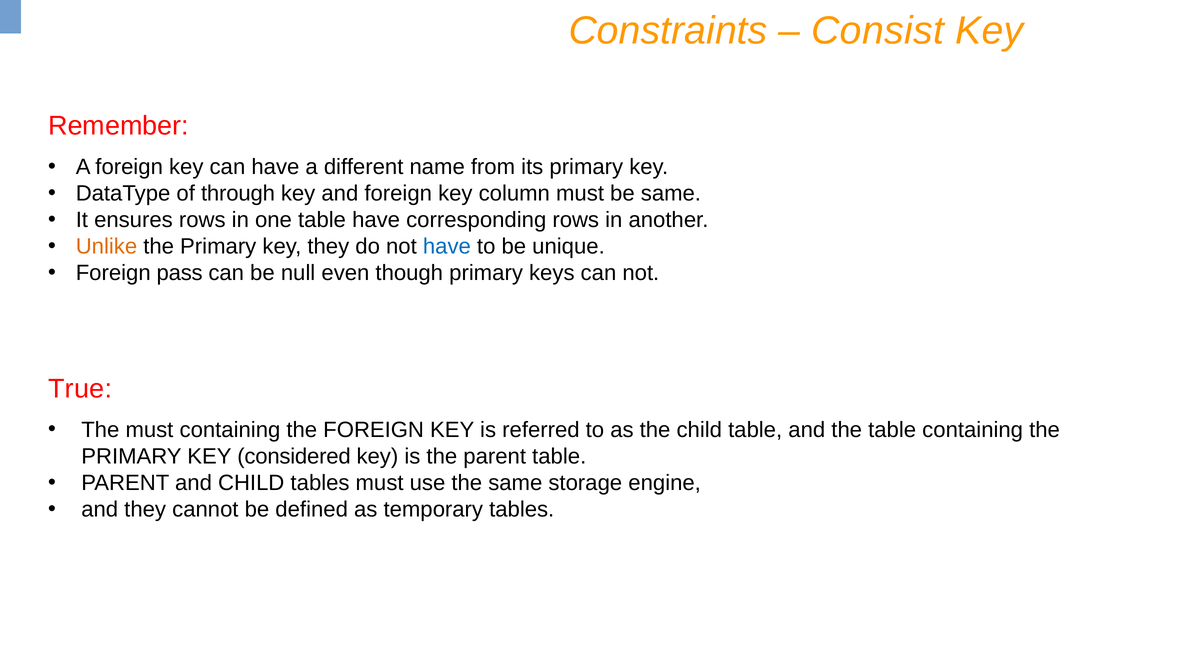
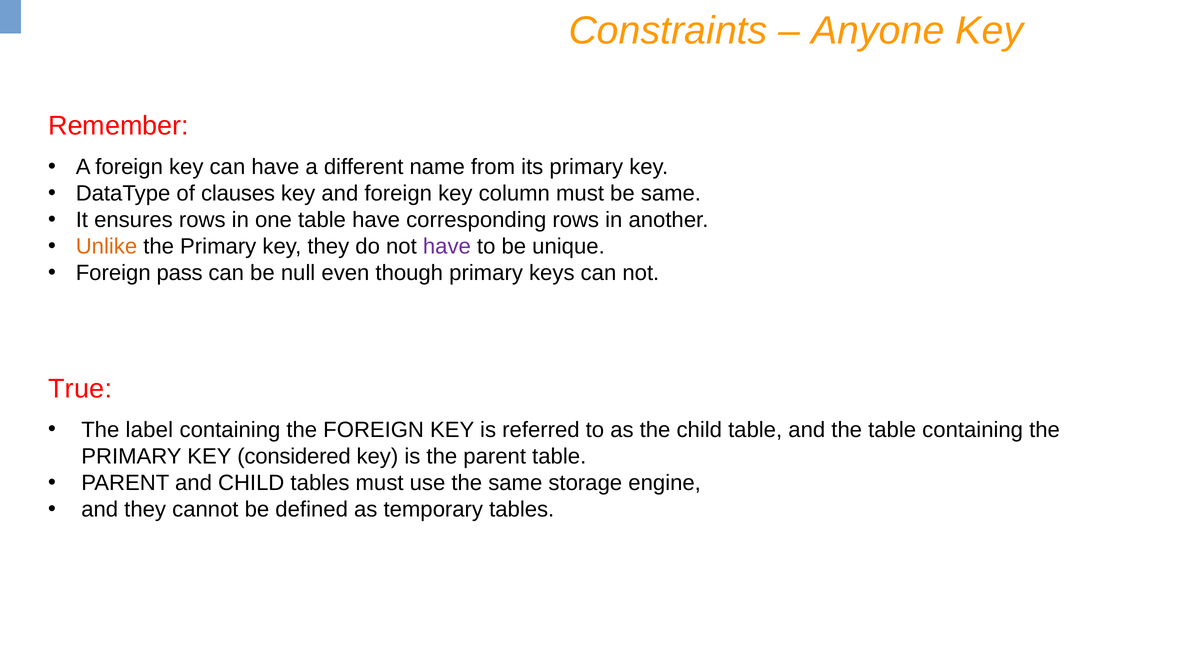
Consist: Consist -> Anyone
through: through -> clauses
have at (447, 246) colour: blue -> purple
The must: must -> label
